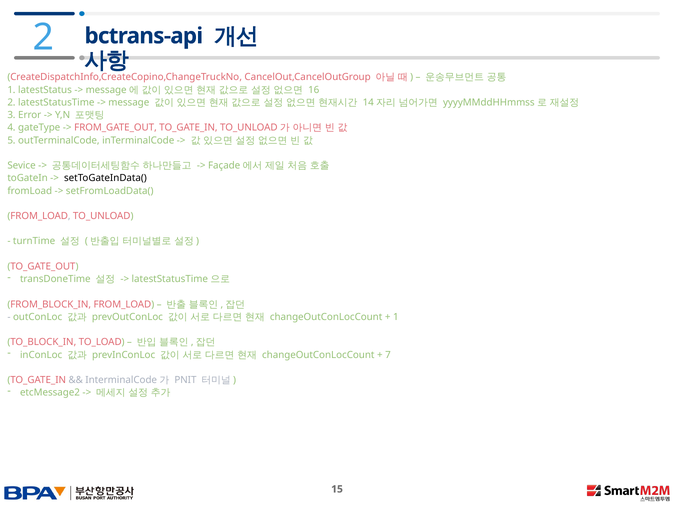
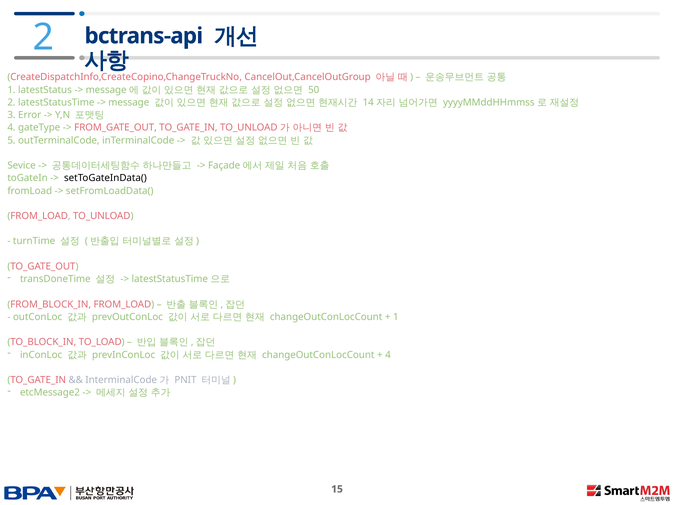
16: 16 -> 50
7 at (388, 355): 7 -> 4
